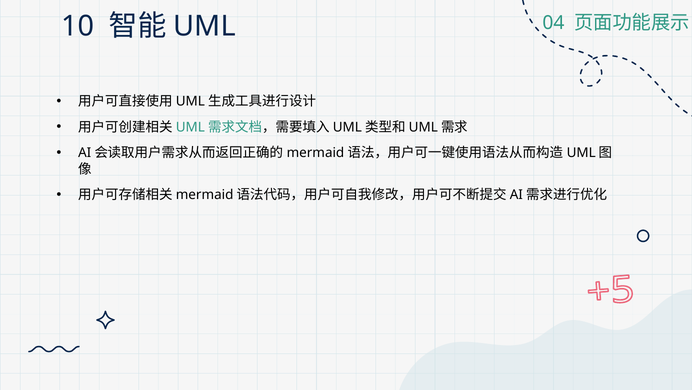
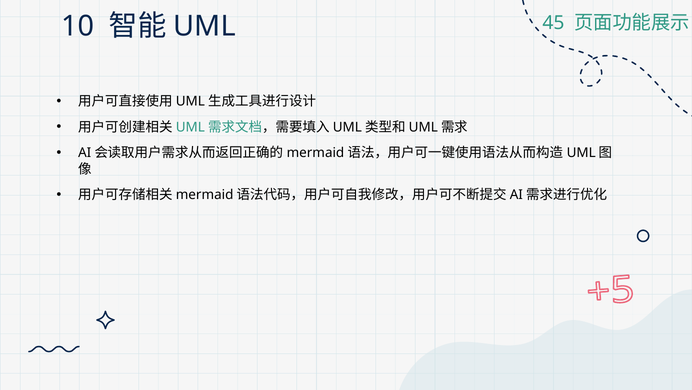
04: 04 -> 45
